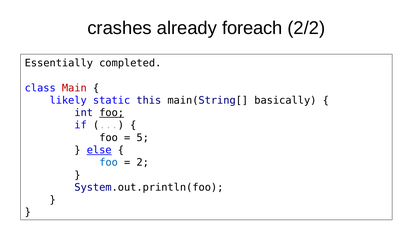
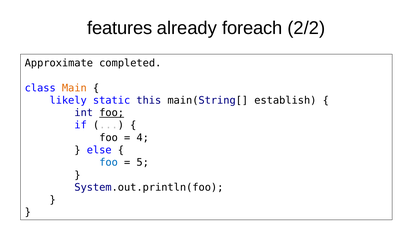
crashes: crashes -> features
Essentially: Essentially -> Approximate
Main colour: red -> orange
basically: basically -> establish
5: 5 -> 4
else underline: present -> none
2: 2 -> 5
